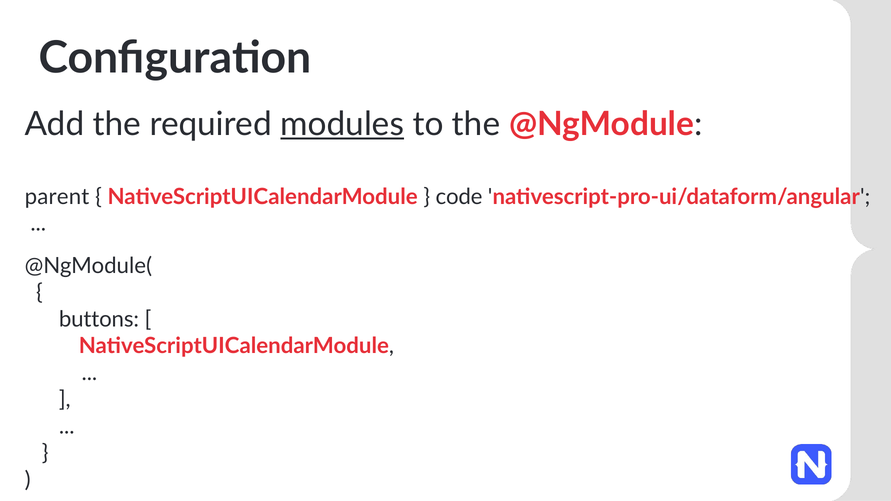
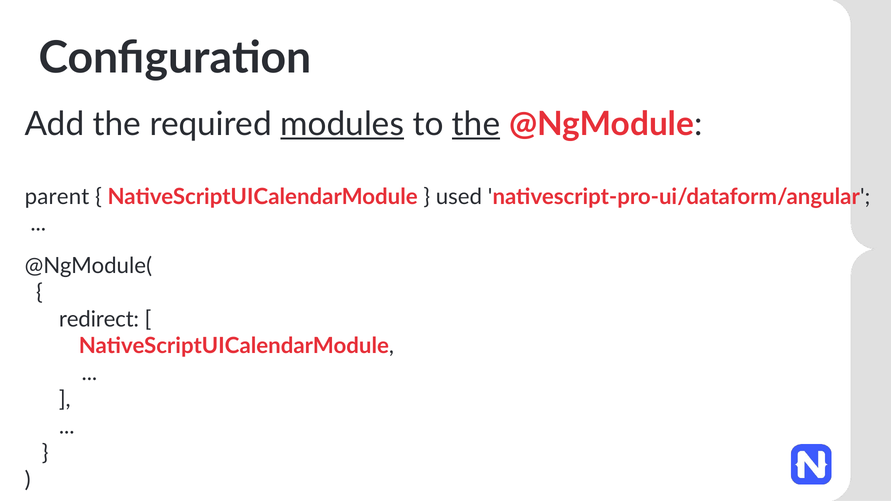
the at (476, 124) underline: none -> present
code: code -> used
buttons: buttons -> redirect
